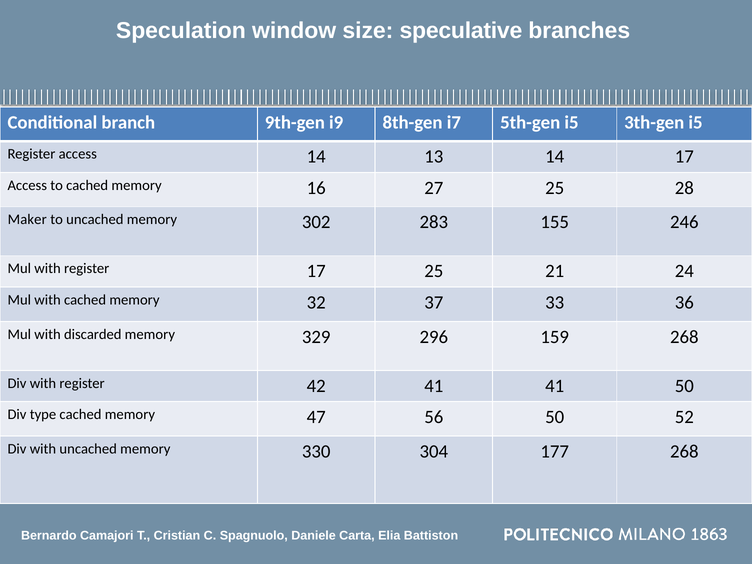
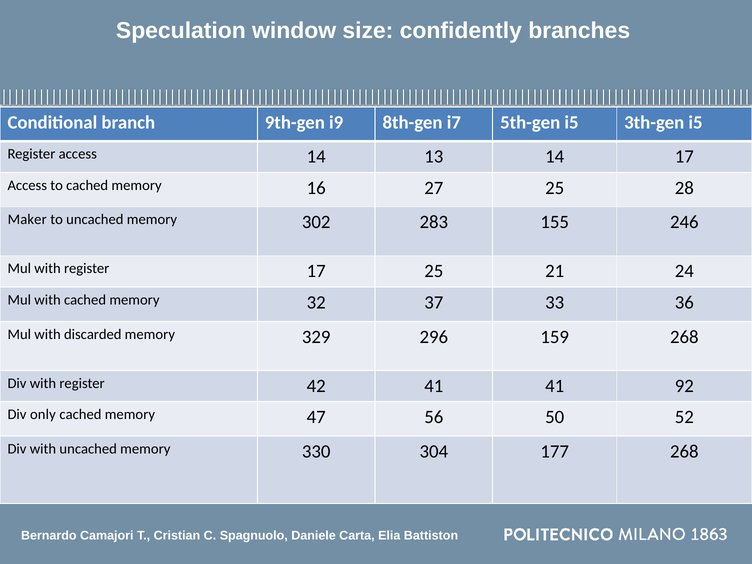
speculative: speculative -> confidently
41 50: 50 -> 92
type: type -> only
